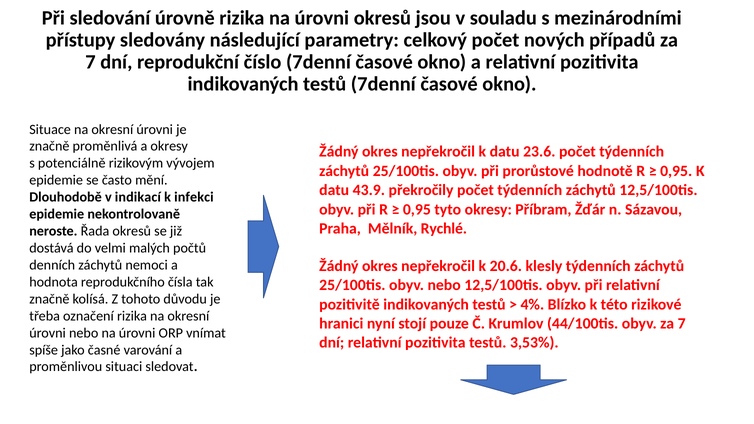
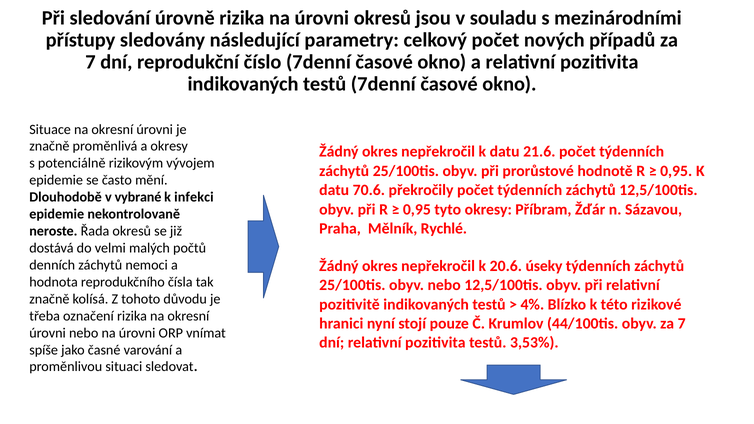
23.6: 23.6 -> 21.6
43.9: 43.9 -> 70.6
indikací: indikací -> vybrané
klesly: klesly -> úseky
